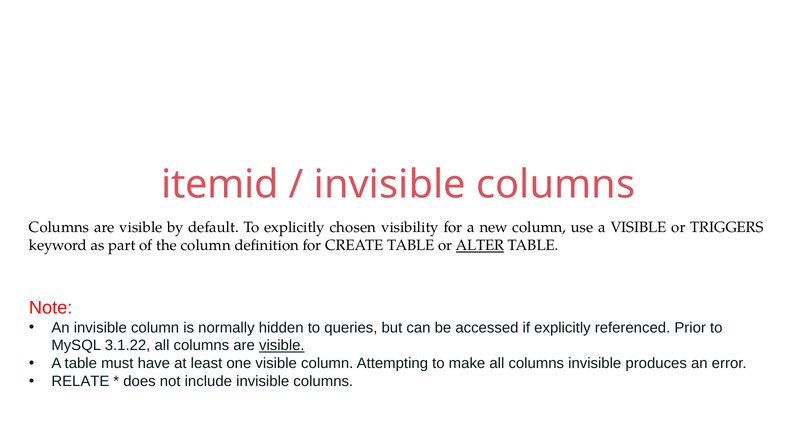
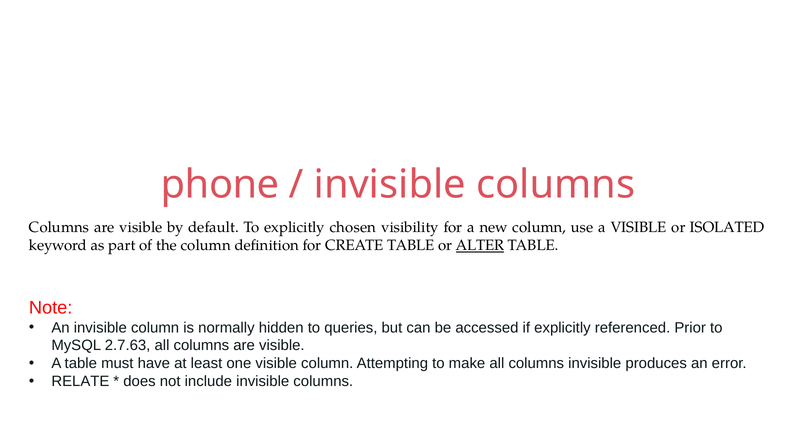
itemid: itemid -> phone
TRIGGERS: TRIGGERS -> ISOLATED
3.1.22: 3.1.22 -> 2.7.63
visible at (282, 346) underline: present -> none
